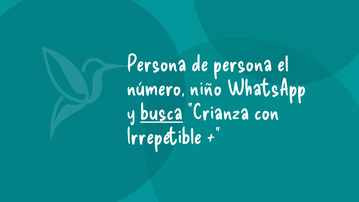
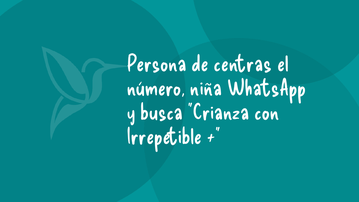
de persona: persona -> centras
niño: niño -> niña
busca underline: present -> none
